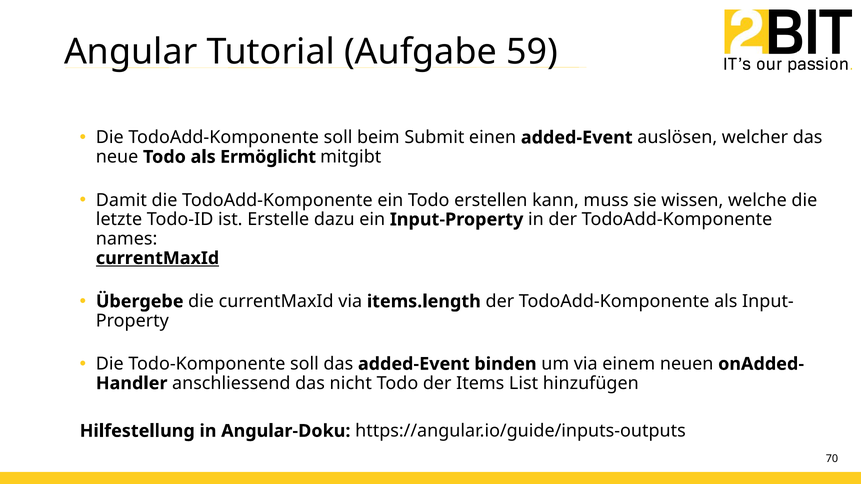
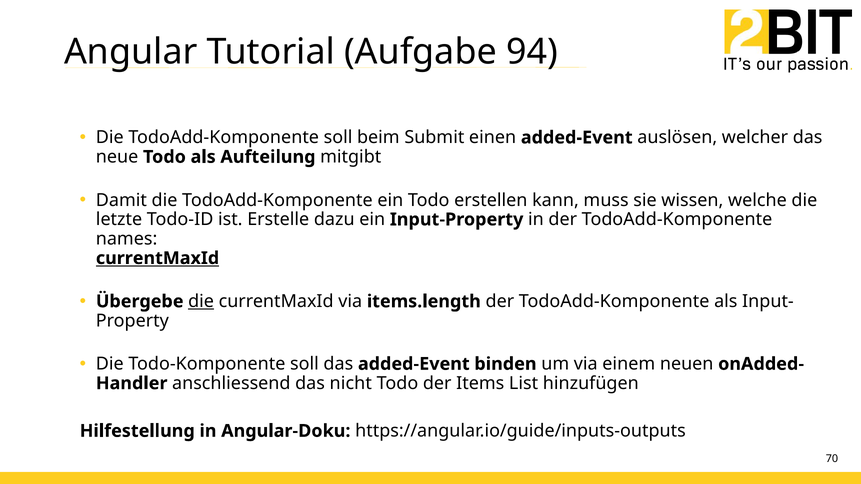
59: 59 -> 94
Ermöglicht: Ermöglicht -> Aufteilung
die at (201, 302) underline: none -> present
